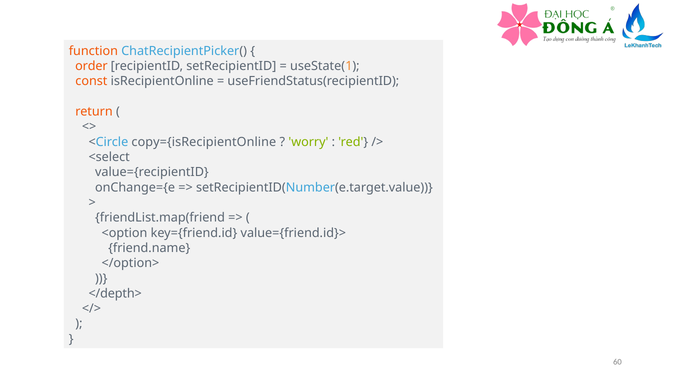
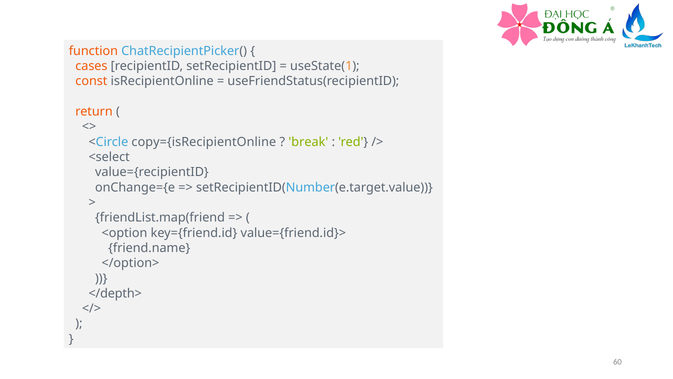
order: order -> cases
worry: worry -> break
